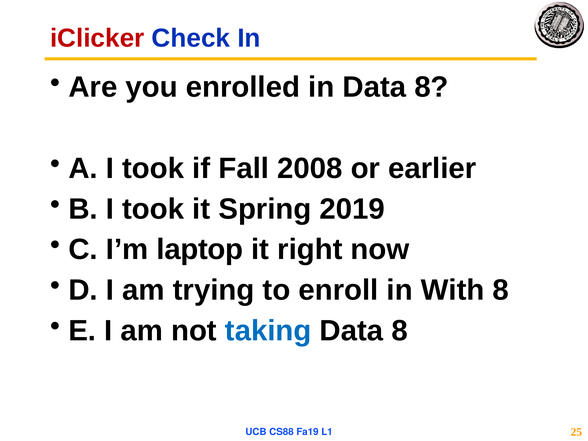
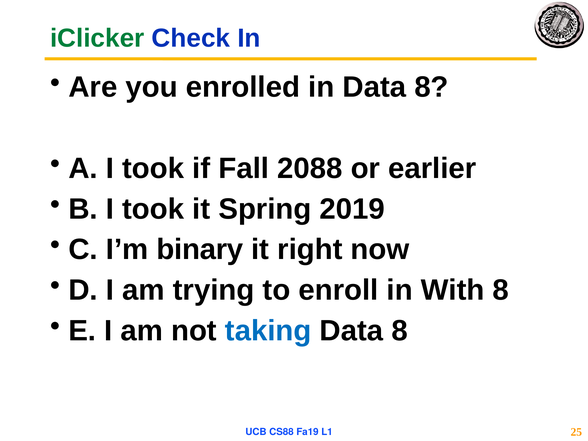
iClicker colour: red -> green
2008: 2008 -> 2088
laptop: laptop -> binary
